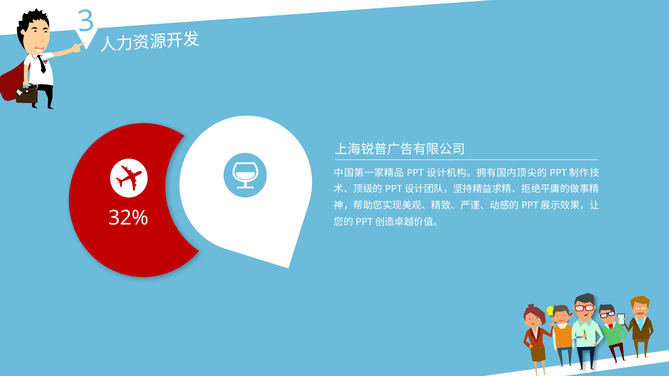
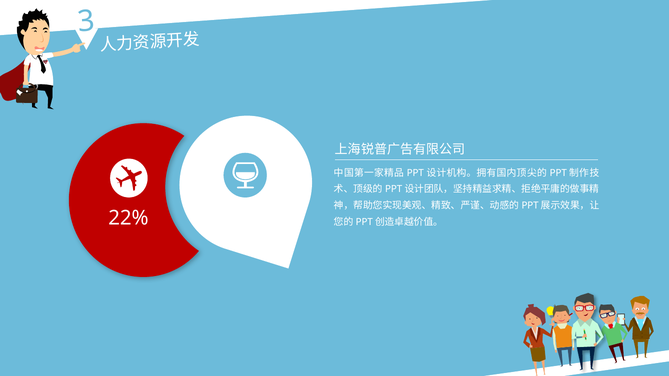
32%: 32% -> 22%
